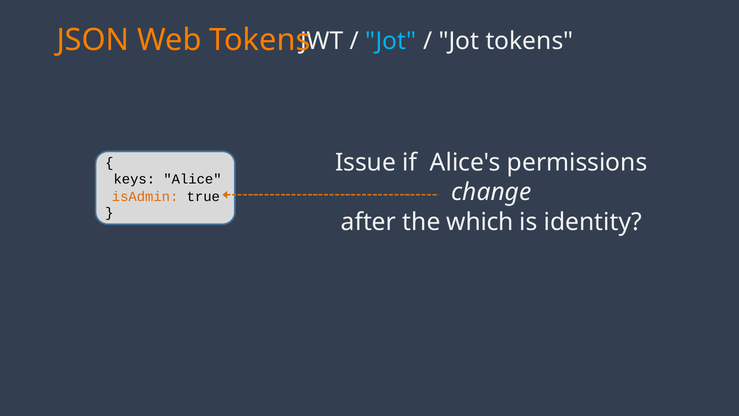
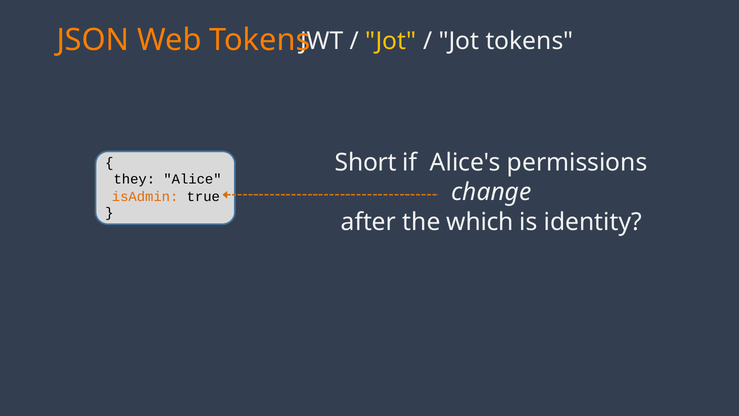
Jot at (391, 41) colour: light blue -> yellow
Issue: Issue -> Short
keys: keys -> they
